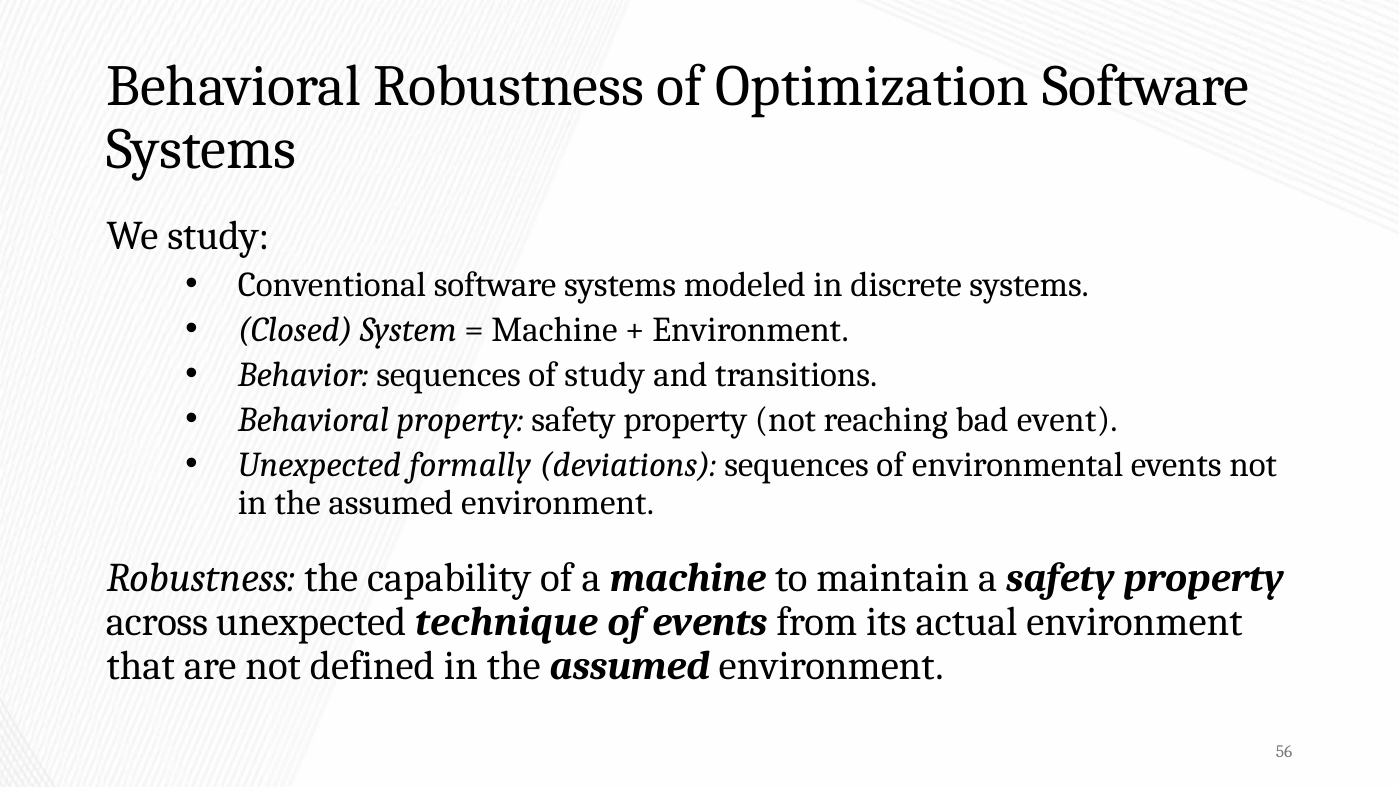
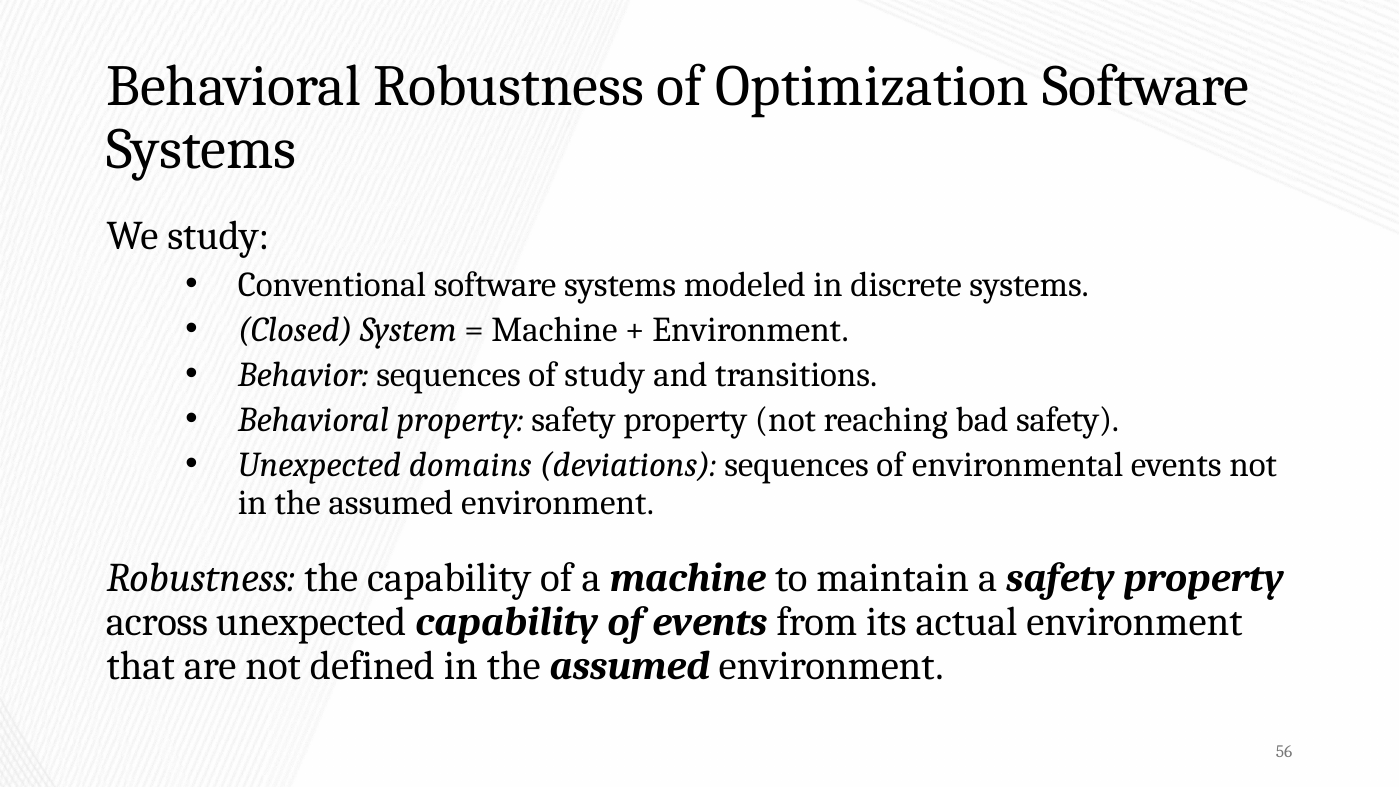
bad event: event -> safety
formally: formally -> domains
unexpected technique: technique -> capability
